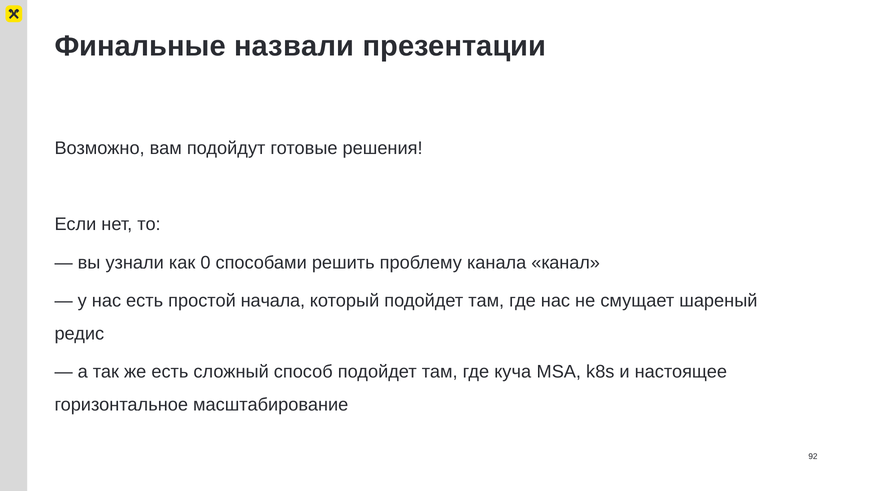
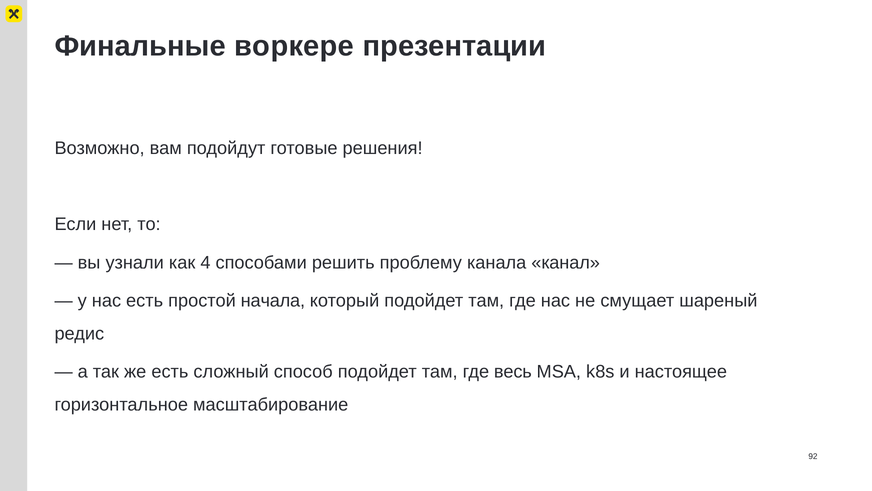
назвали: назвали -> воркере
0: 0 -> 4
куча: куча -> весь
